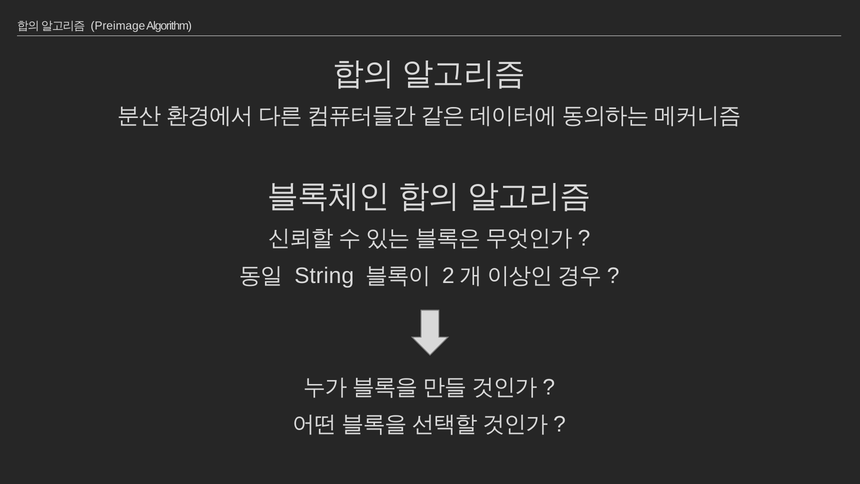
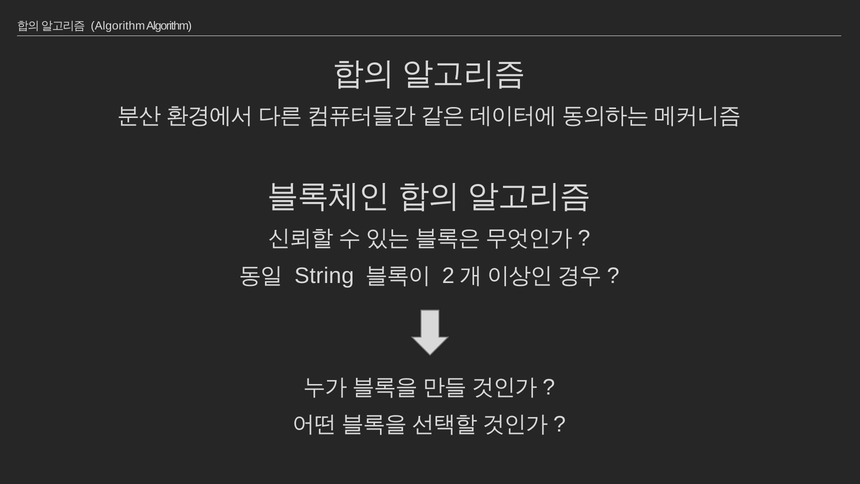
Preimage at (118, 26): Preimage -> Algorithm
